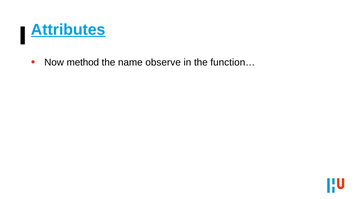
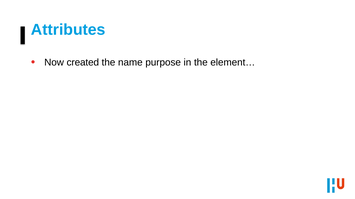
Attributes underline: present -> none
method: method -> created
observe: observe -> purpose
function…: function… -> element…
